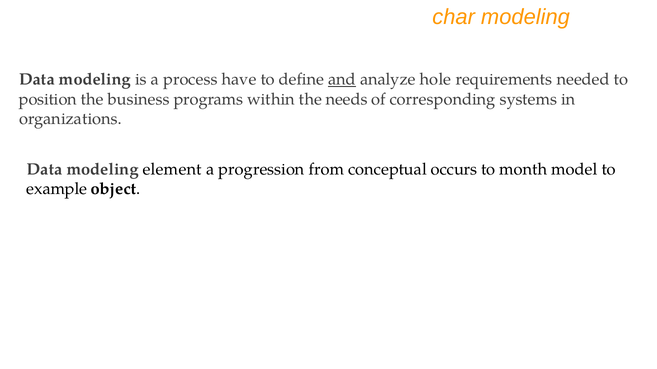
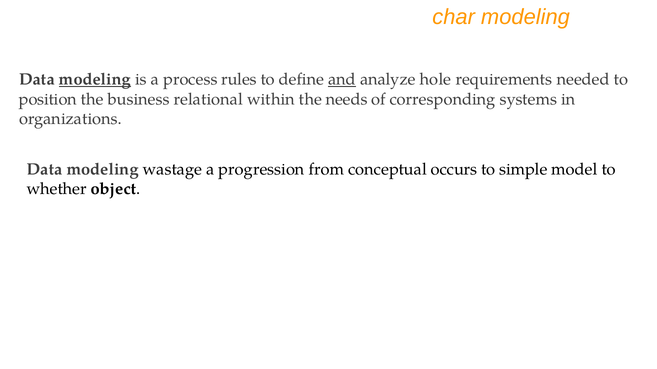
modeling at (95, 80) underline: none -> present
have: have -> rules
programs: programs -> relational
element: element -> wastage
month: month -> simple
example: example -> whether
